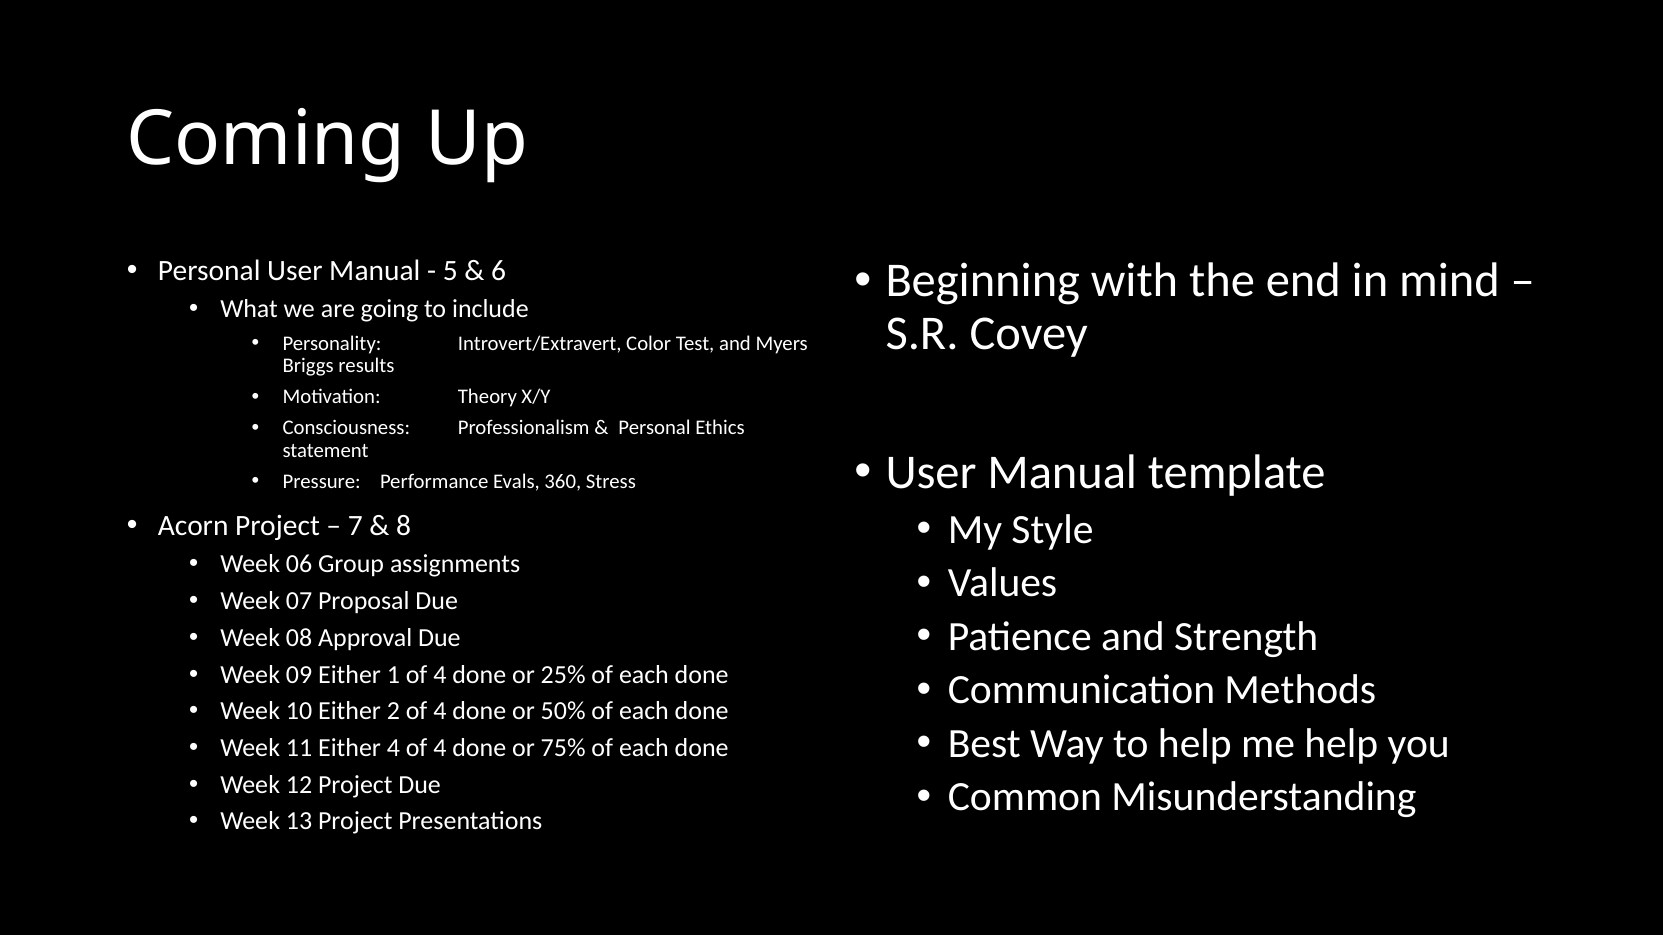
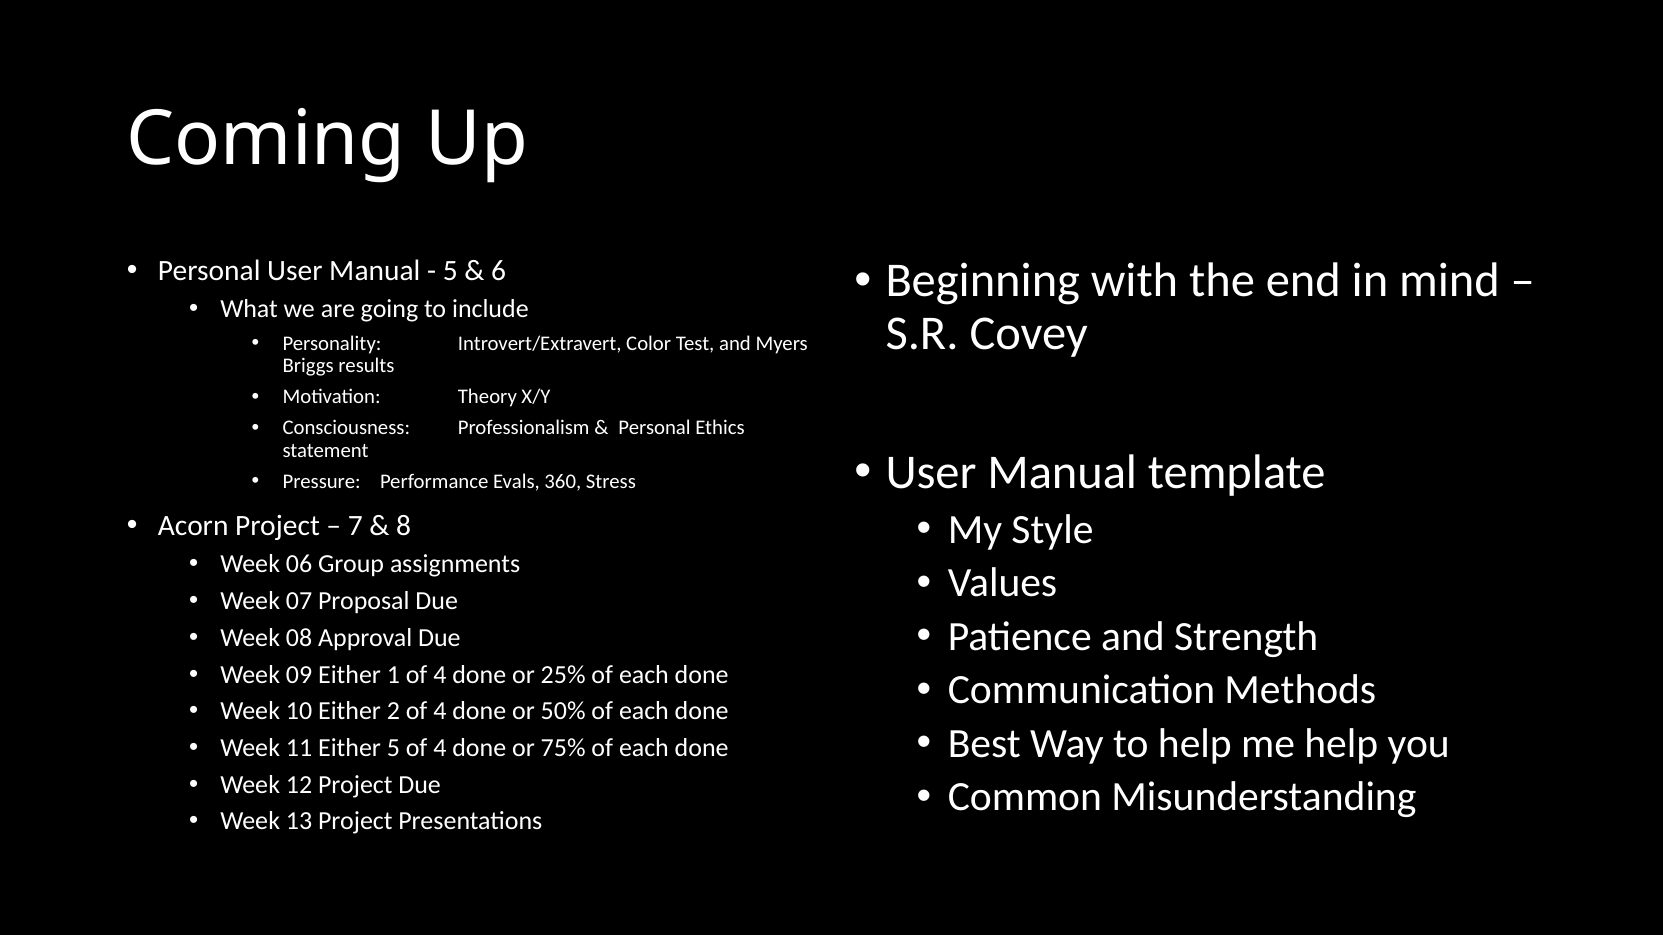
Either 4: 4 -> 5
